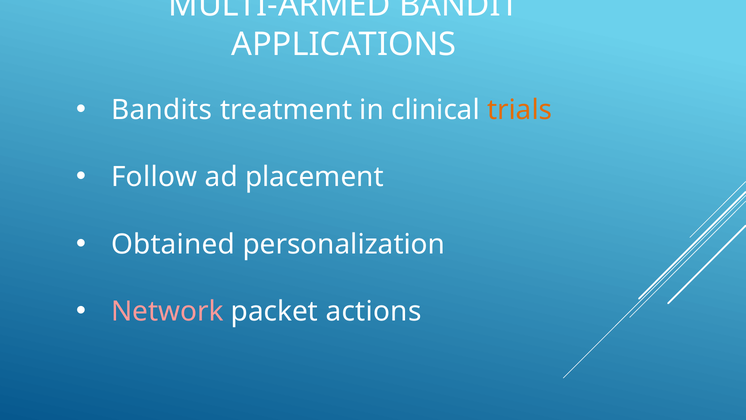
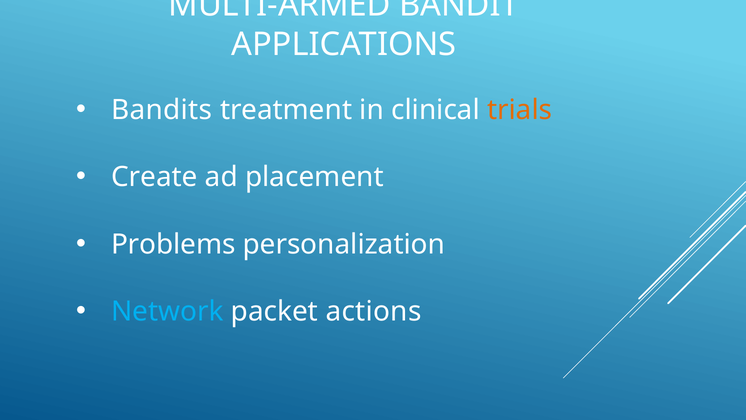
Follow: Follow -> Create
Obtained: Obtained -> Problems
Network colour: pink -> light blue
